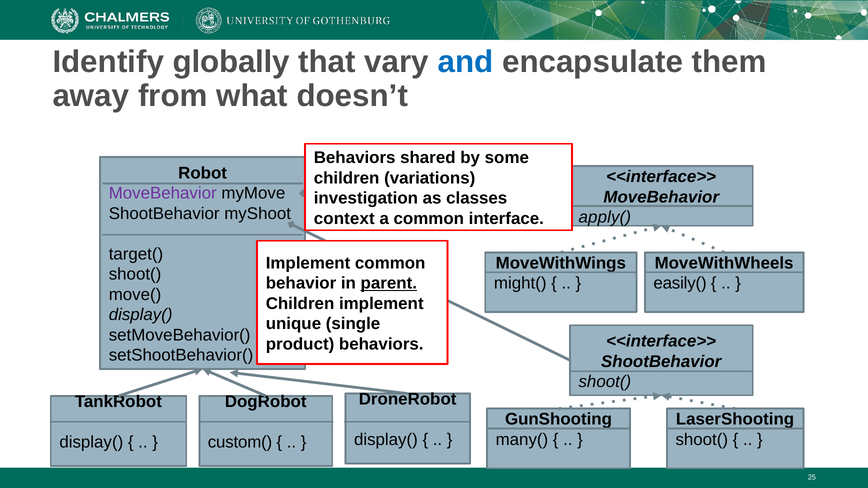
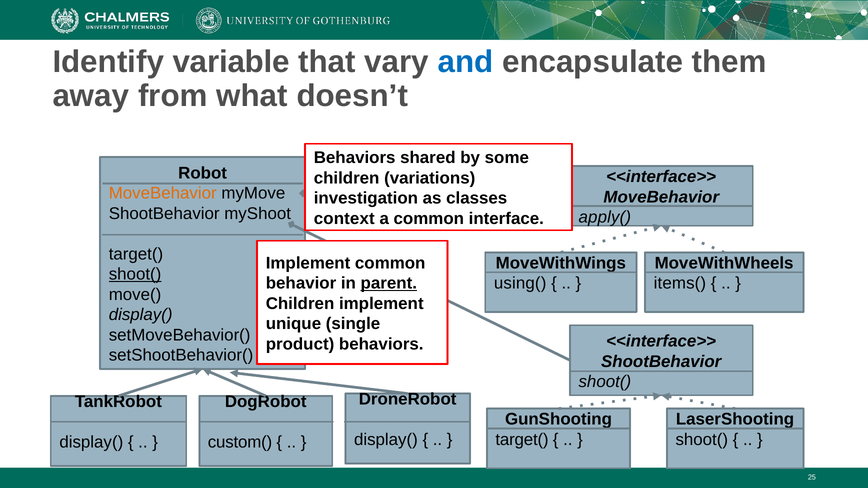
globally: globally -> variable
MoveBehavior at (163, 193) colour: purple -> orange
shoot( at (135, 274) underline: none -> present
might(: might( -> using(
easily(: easily( -> items(
many( at (522, 440): many( -> target(
